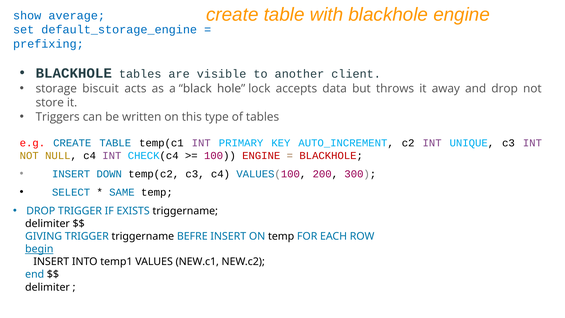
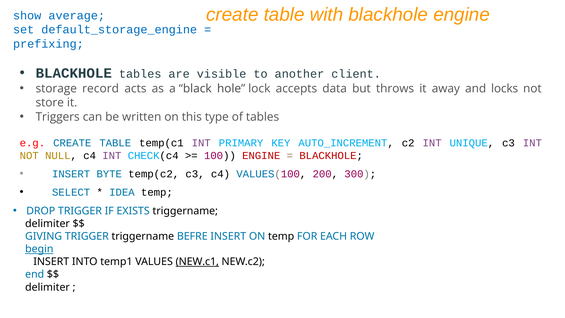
biscuit: biscuit -> record
and drop: drop -> locks
DOWN: DOWN -> BYTE
SAME: SAME -> IDEA
NEW.c1 underline: none -> present
